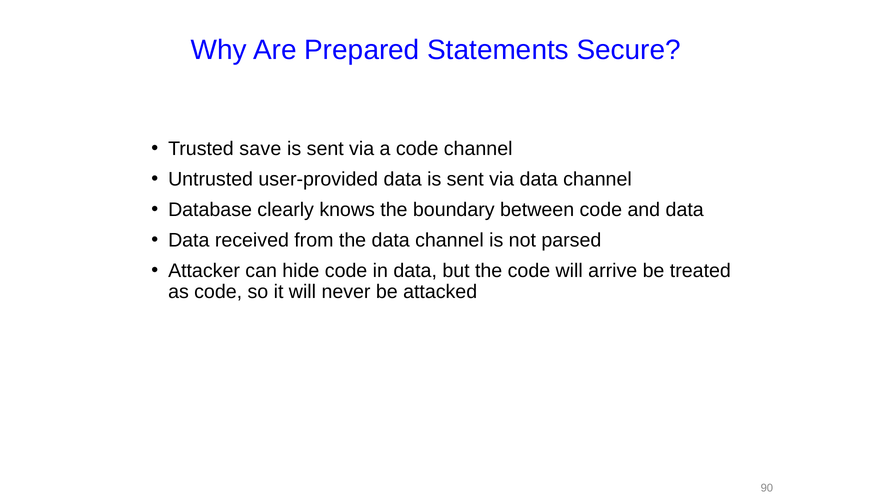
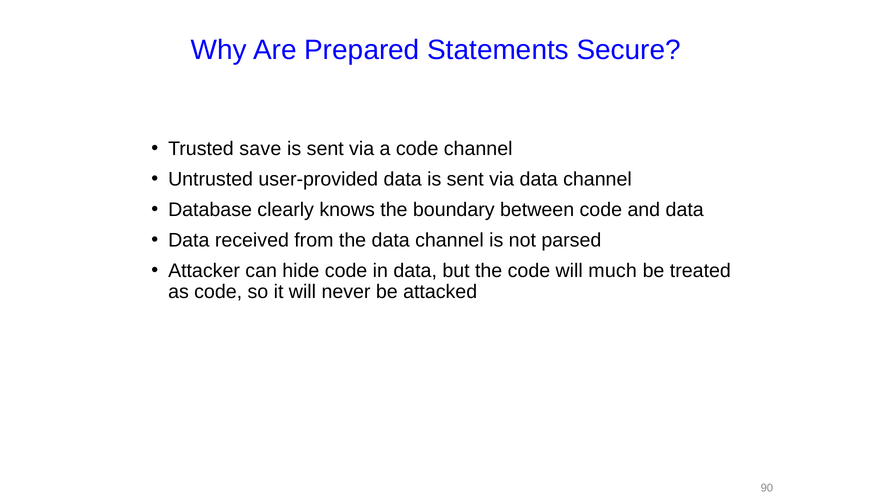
arrive: arrive -> much
